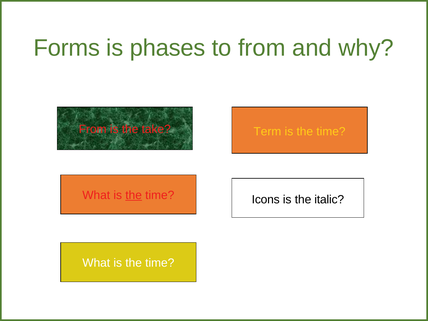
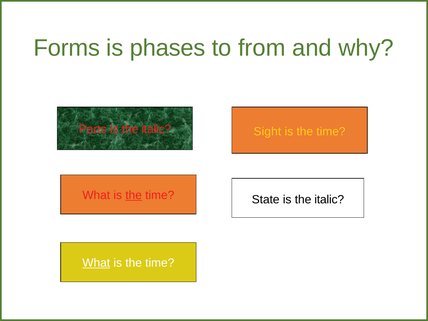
From at (93, 129): From -> Parts
take at (156, 129): take -> italic
Term: Term -> Sight
Icons: Icons -> State
What at (96, 263) underline: none -> present
